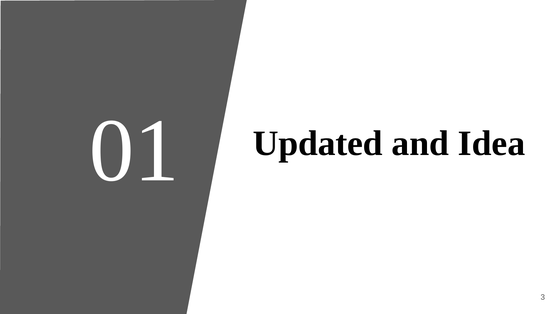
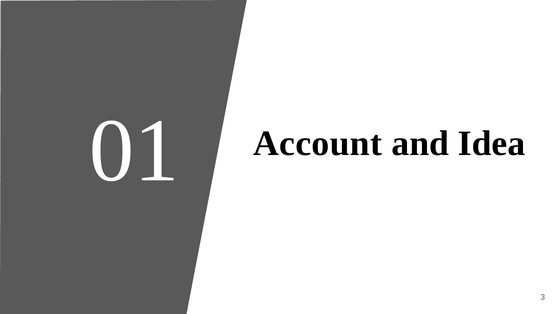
Updated: Updated -> Account
